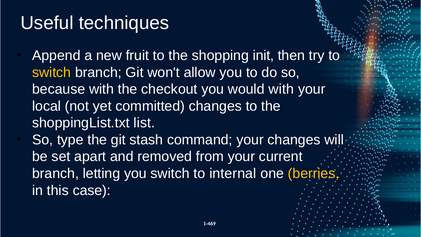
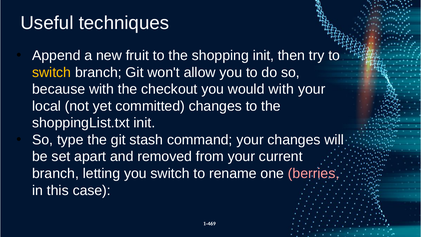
shoppingList.txt list: list -> init
internal: internal -> rename
berries colour: yellow -> pink
